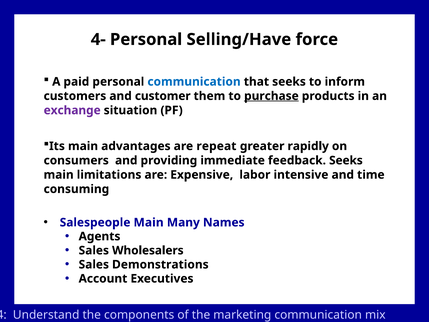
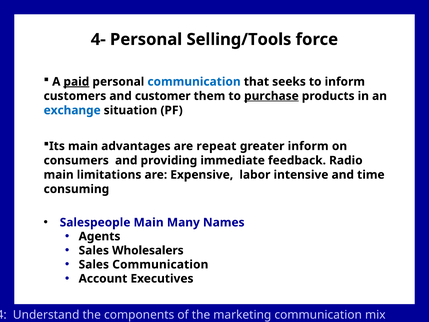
Selling/Have: Selling/Have -> Selling/Tools
paid underline: none -> present
exchange colour: purple -> blue
greater rapidly: rapidly -> inform
feedback Seeks: Seeks -> Radio
Sales Demonstrations: Demonstrations -> Communication
